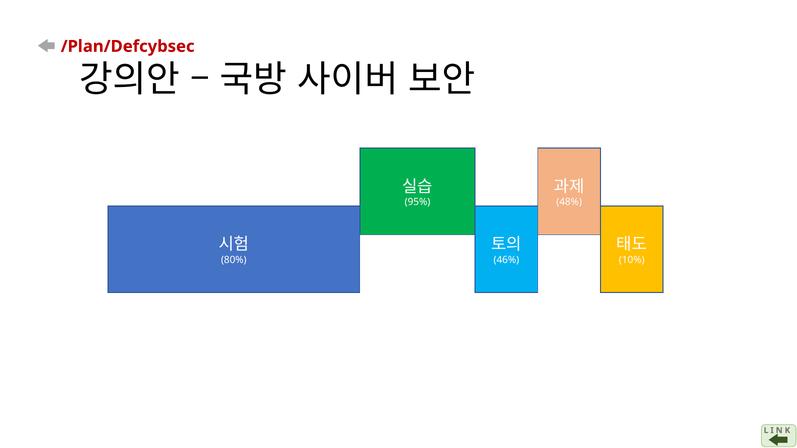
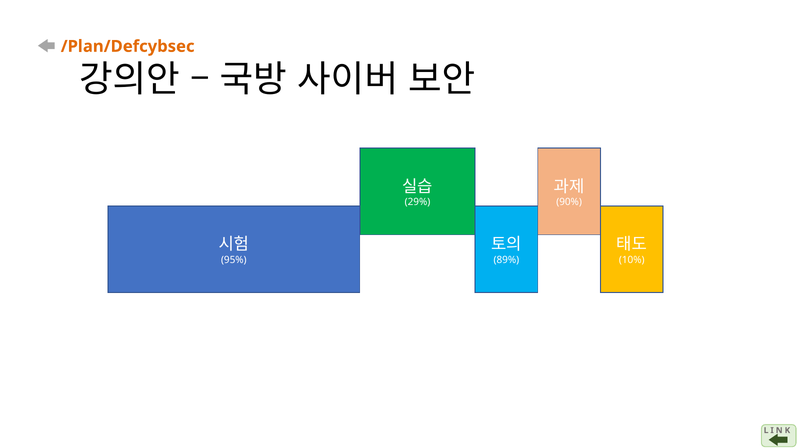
/Plan/Defcybsec colour: red -> orange
95%: 95% -> 29%
48%: 48% -> 90%
80%: 80% -> 95%
46%: 46% -> 89%
